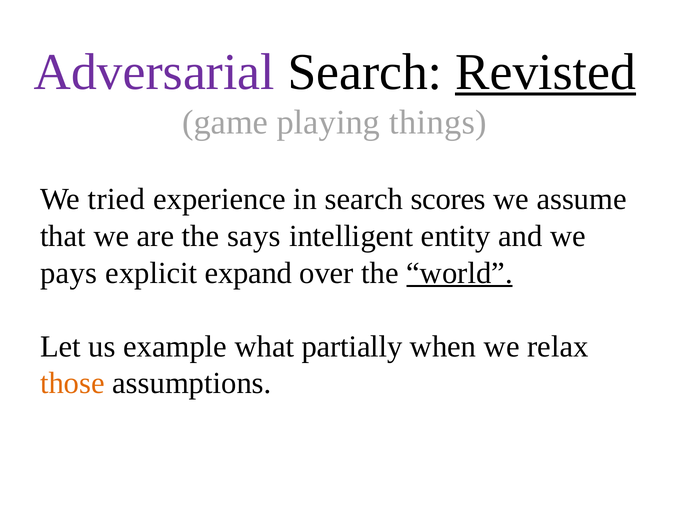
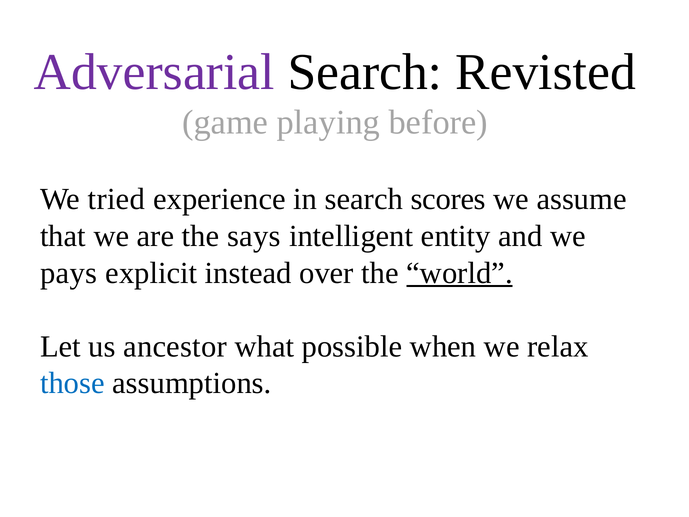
Revisted underline: present -> none
things: things -> before
expand: expand -> instead
example: example -> ancestor
partially: partially -> possible
those colour: orange -> blue
